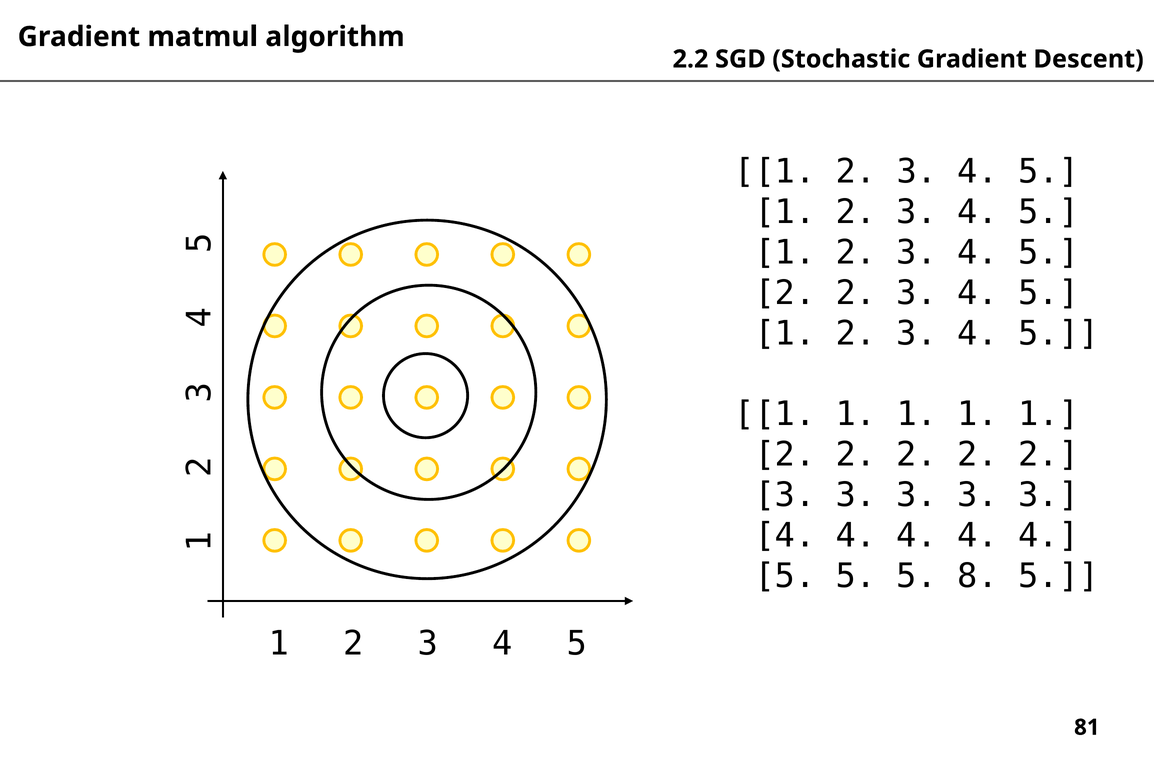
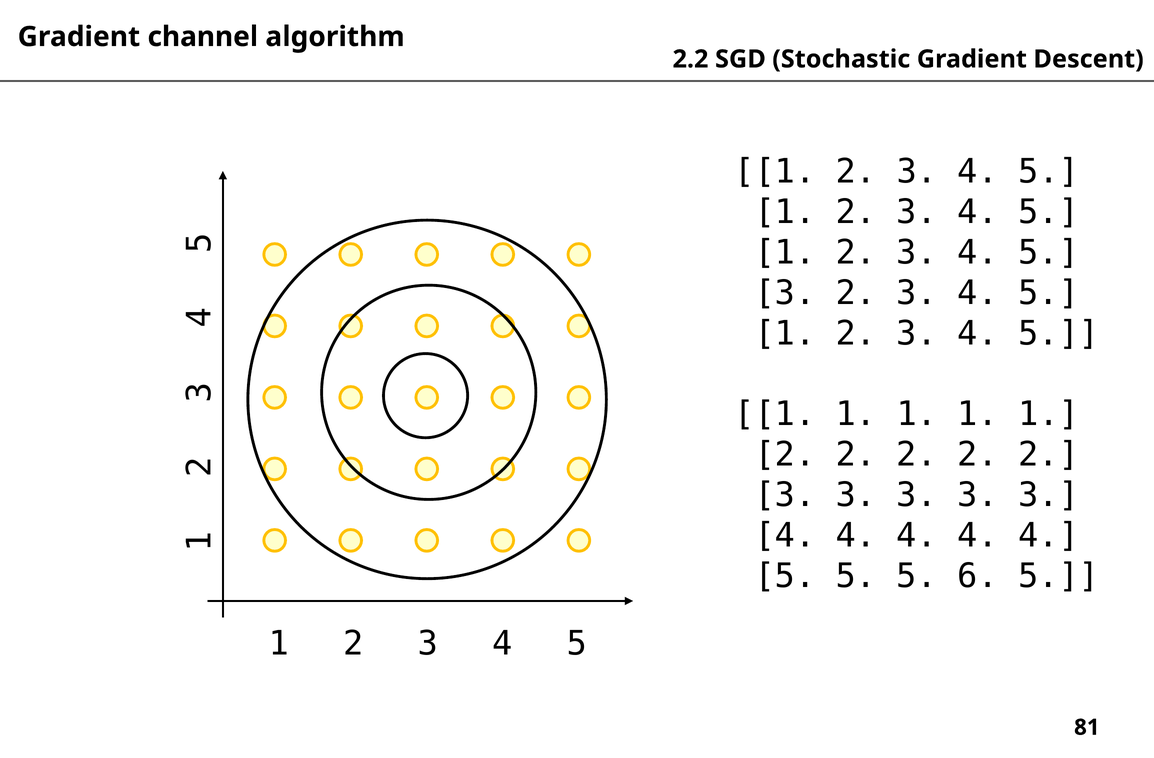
matmul: matmul -> channel
2 at (785, 293): 2 -> 3
8: 8 -> 6
